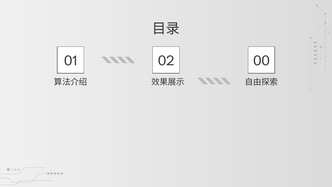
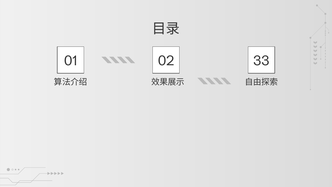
00: 00 -> 33
